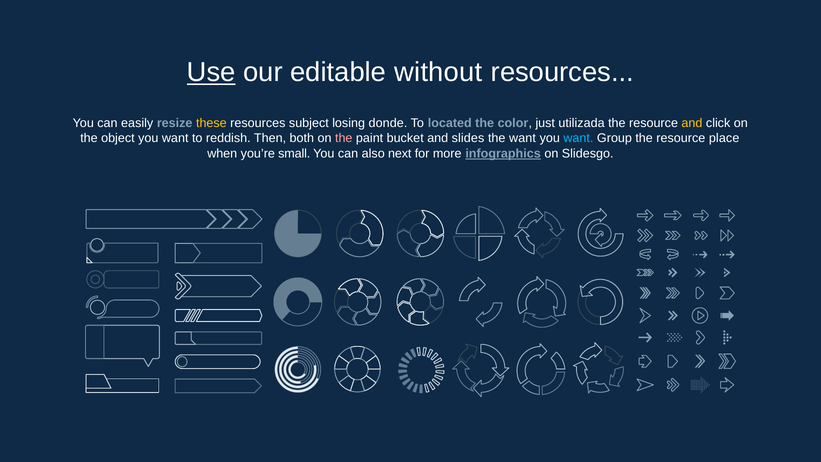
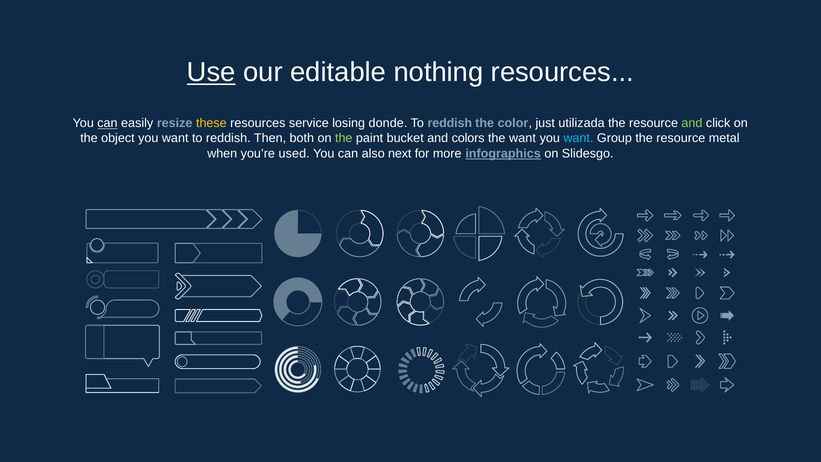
without: without -> nothing
can at (107, 123) underline: none -> present
subject: subject -> service
located at (450, 123): located -> reddish
and at (692, 123) colour: yellow -> light green
the at (344, 138) colour: pink -> light green
slides: slides -> colors
place: place -> metal
small: small -> used
